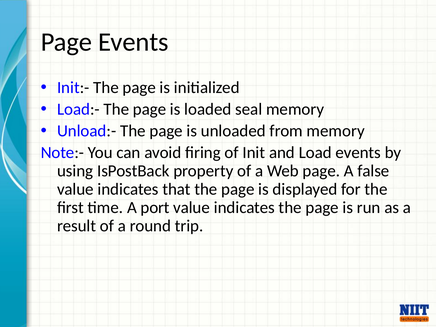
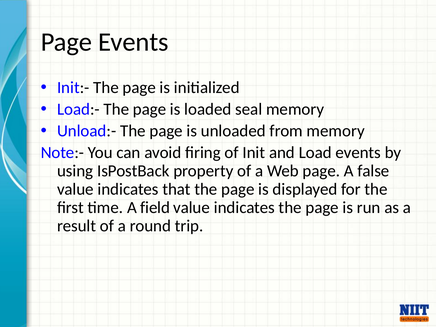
port: port -> field
